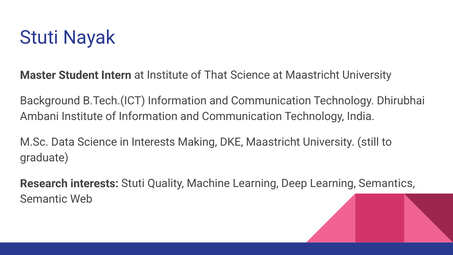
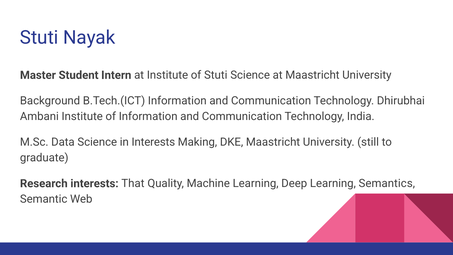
of That: That -> Stuti
interests Stuti: Stuti -> That
